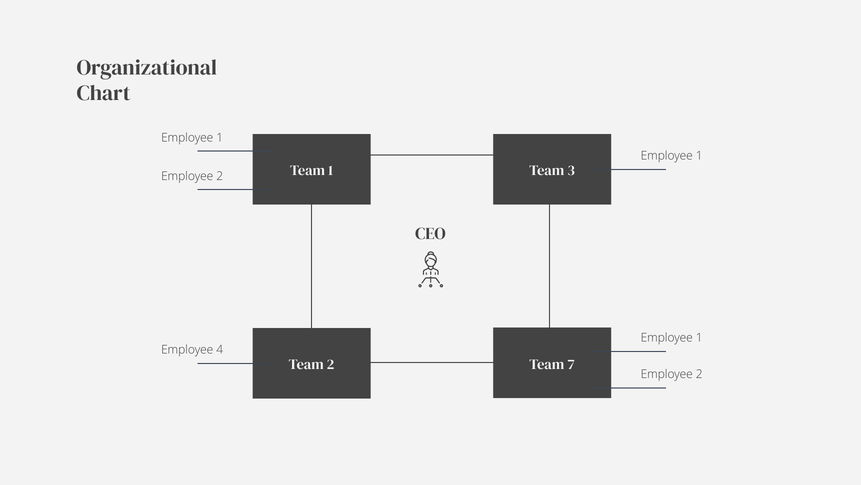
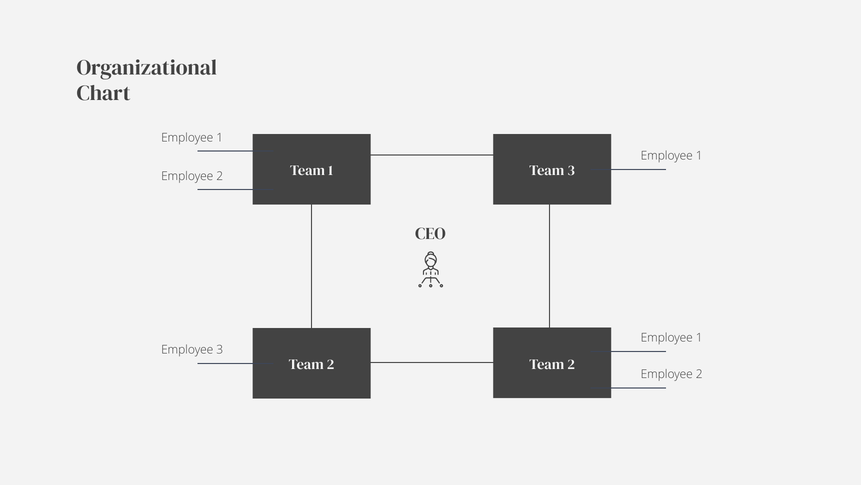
Employee 4: 4 -> 3
7 at (571, 364): 7 -> 2
